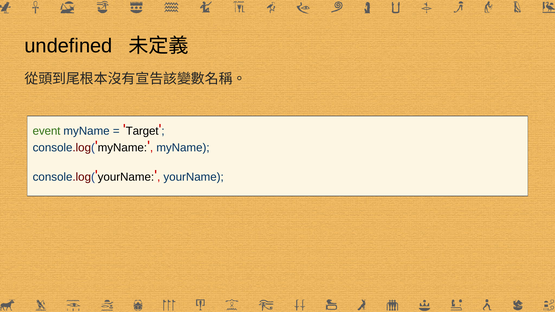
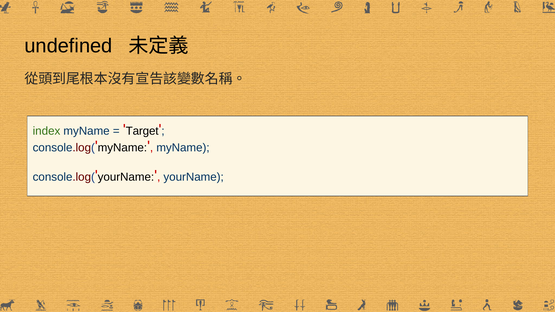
event: event -> index
